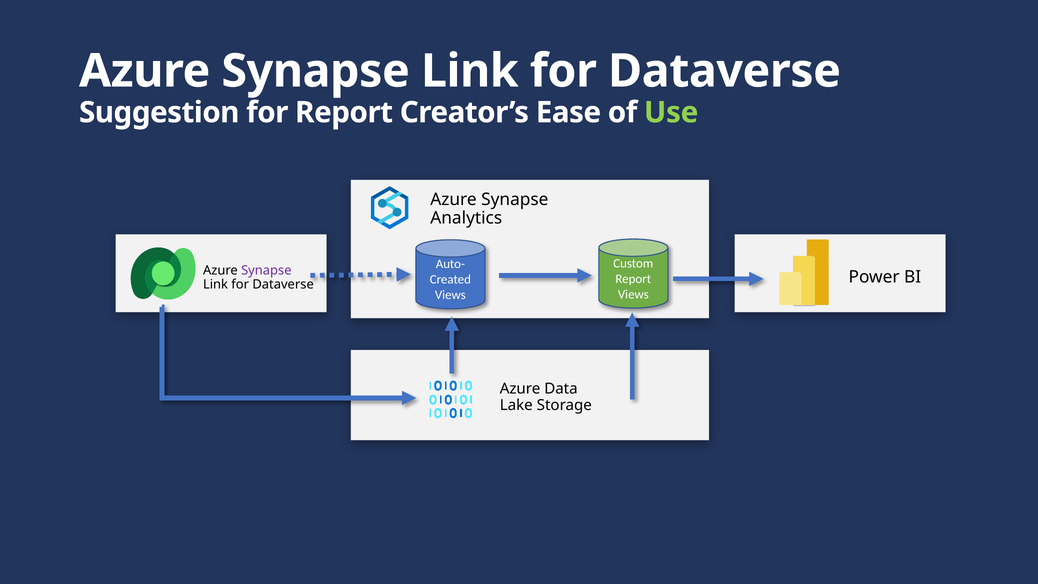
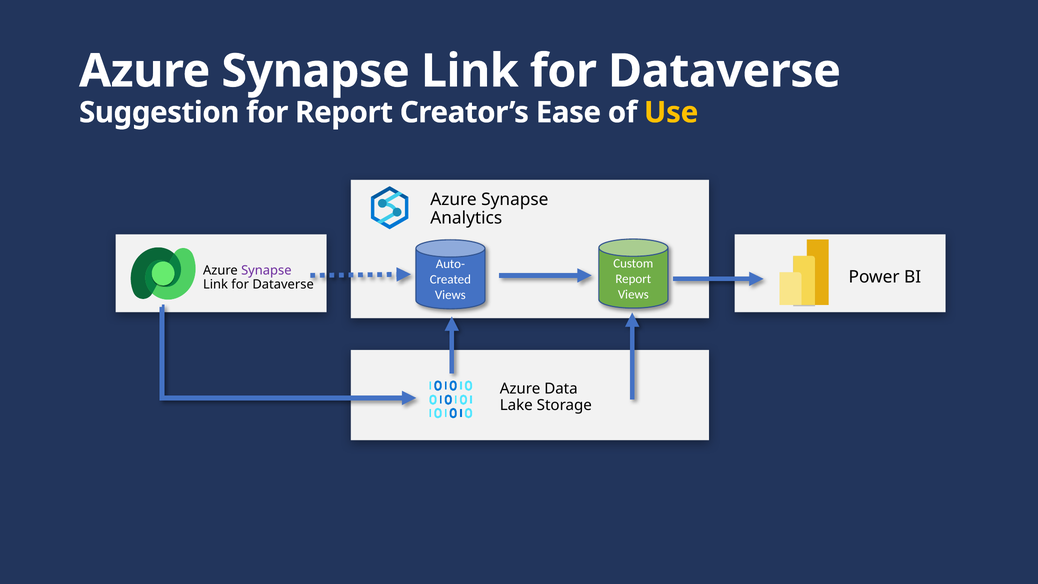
Use colour: light green -> yellow
